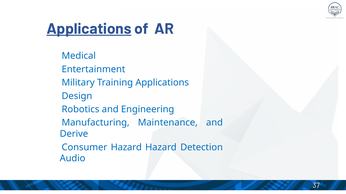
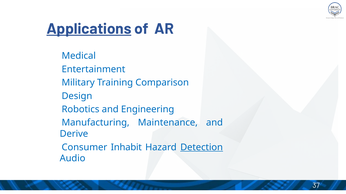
Training Applications: Applications -> Comparison
Consumer Hazard: Hazard -> Inhabit
Detection underline: none -> present
